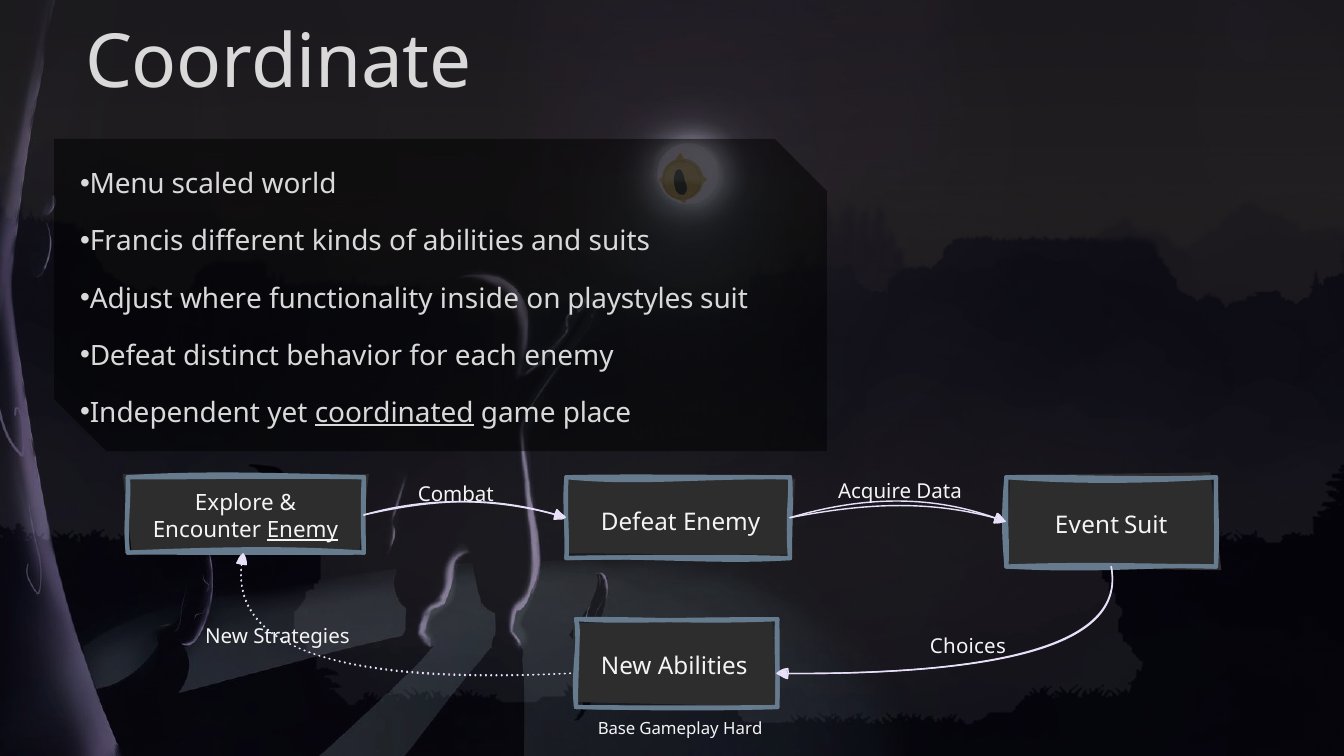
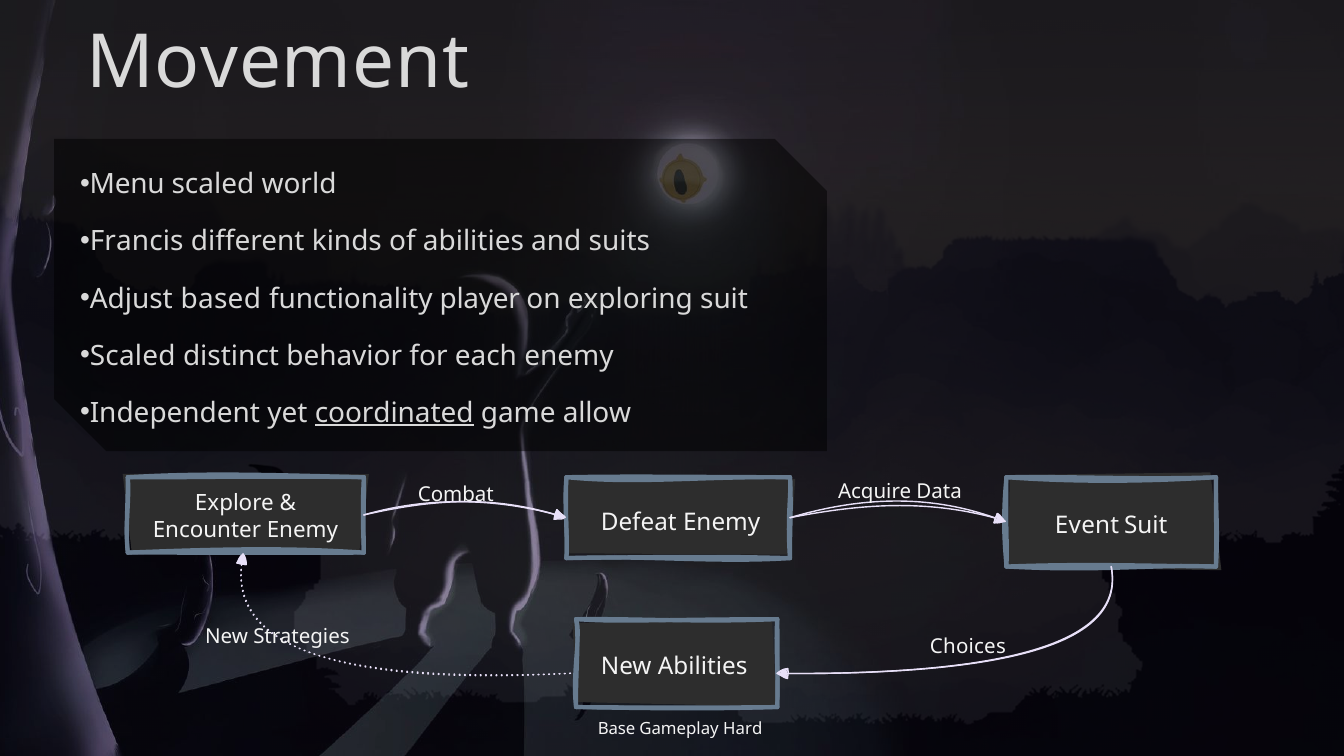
Coordinate: Coordinate -> Movement
where: where -> based
inside: inside -> player
playstyles: playstyles -> exploring
Defeat at (133, 356): Defeat -> Scaled
place: place -> allow
Enemy at (302, 530) underline: present -> none
